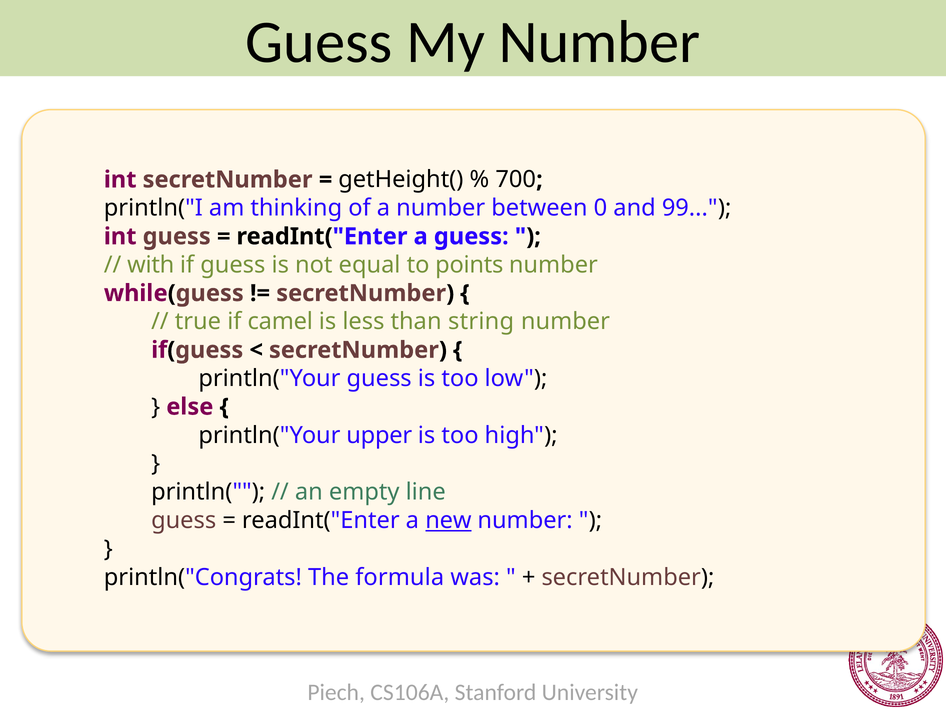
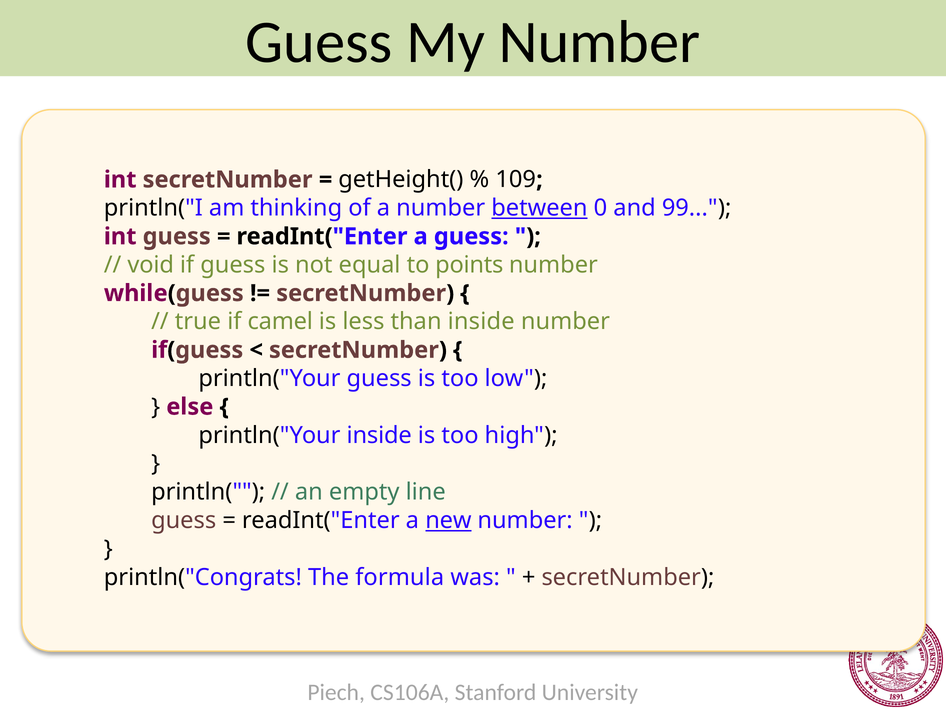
700: 700 -> 109
between underline: none -> present
with: with -> void
than string: string -> inside
println("Your upper: upper -> inside
